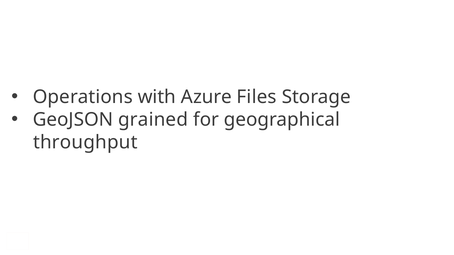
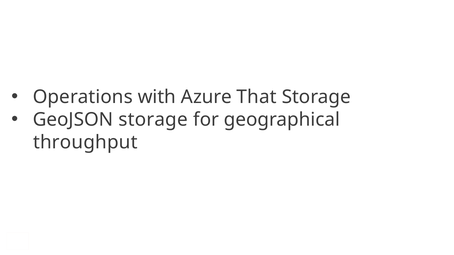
Files: Files -> That
GeoJSON grained: grained -> storage
